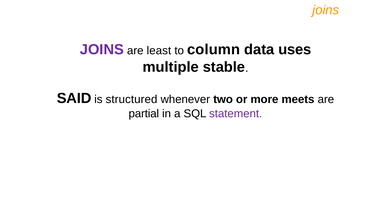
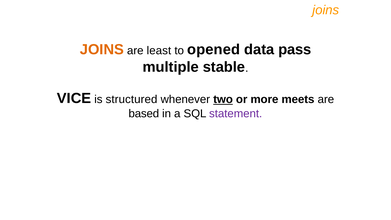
JOINS at (102, 49) colour: purple -> orange
column: column -> opened
uses: uses -> pass
SAID: SAID -> VICE
two underline: none -> present
partial: partial -> based
